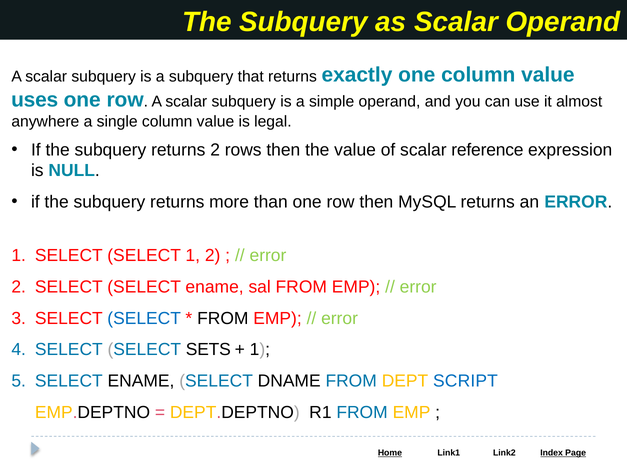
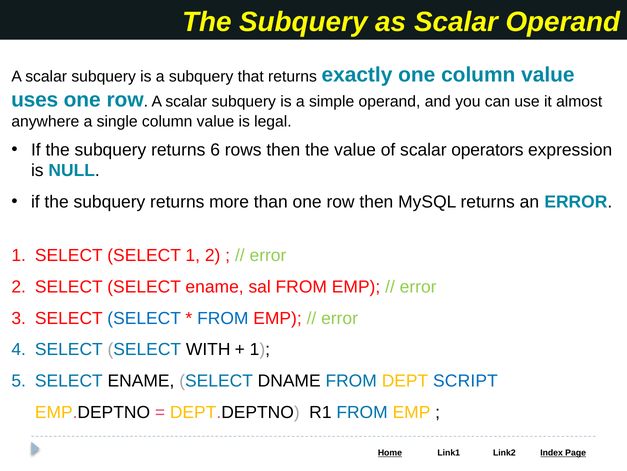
returns 2: 2 -> 6
reference: reference -> operators
FROM at (223, 318) colour: black -> blue
SETS: SETS -> WITH
